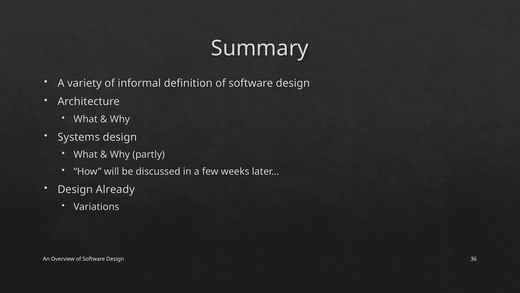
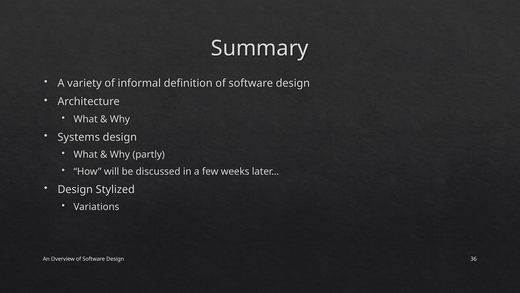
Already: Already -> Stylized
